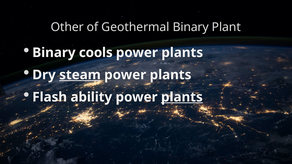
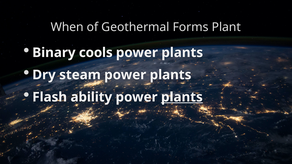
Other: Other -> When
Geothermal Binary: Binary -> Forms
steam underline: present -> none
